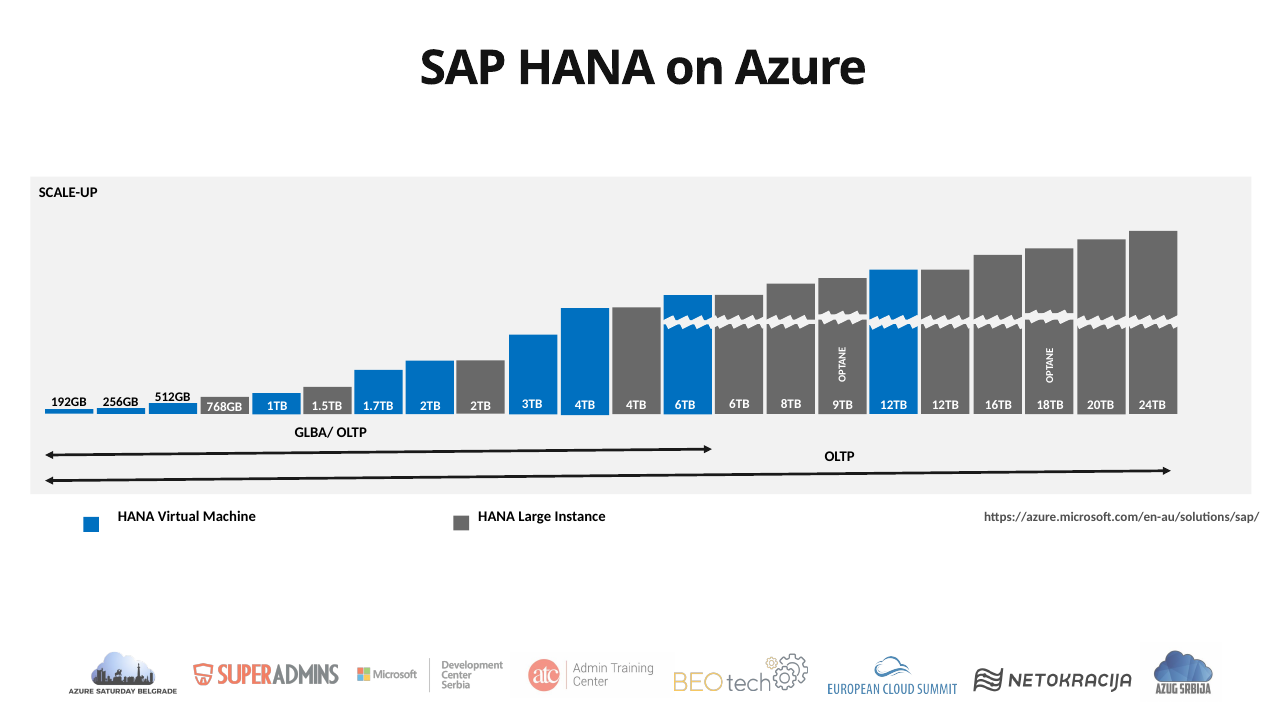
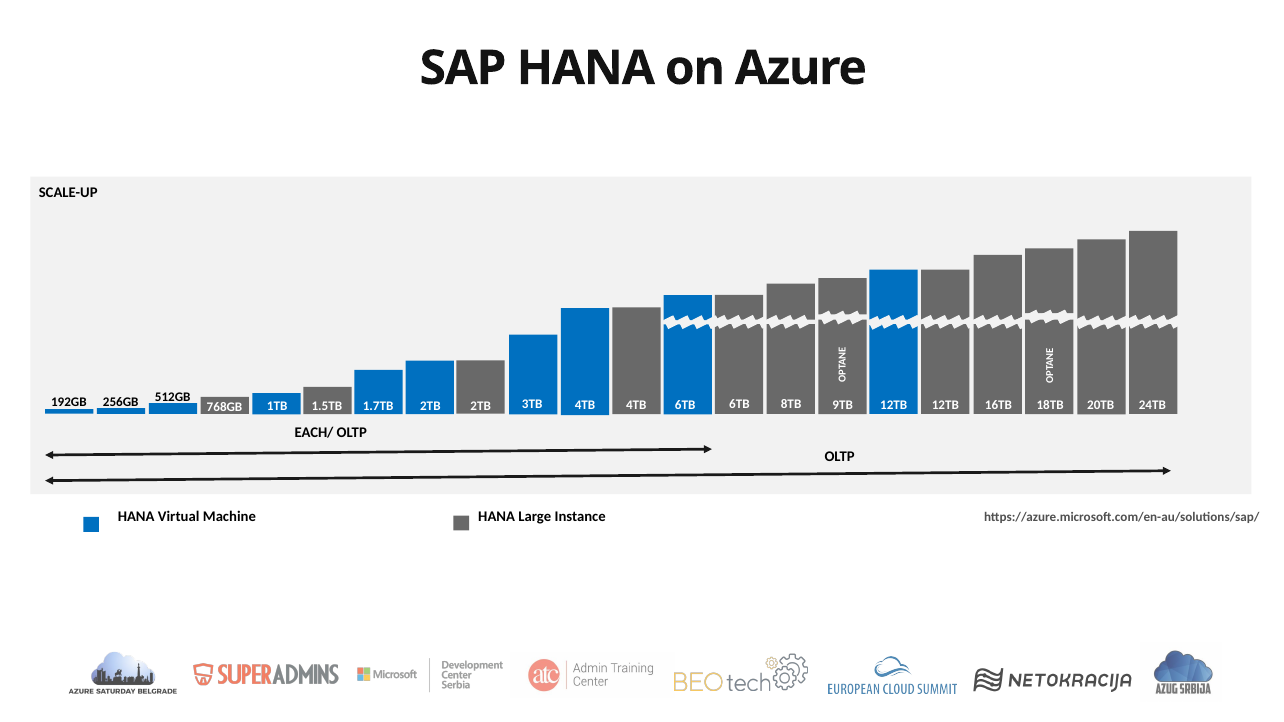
GLBA/: GLBA/ -> EACH/
